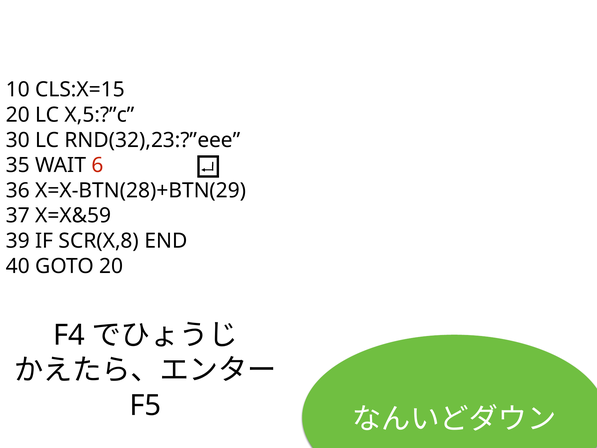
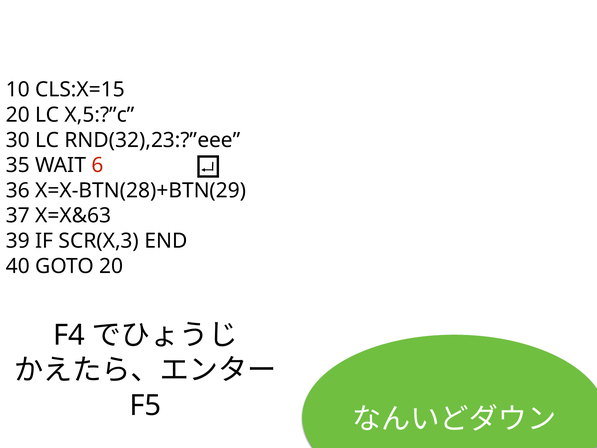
X=X&59: X=X&59 -> X=X&63
SCR(X,8: SCR(X,8 -> SCR(X,3
